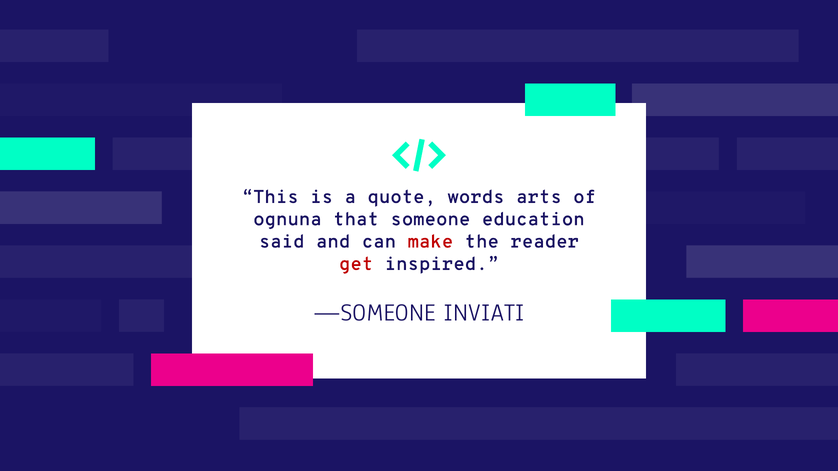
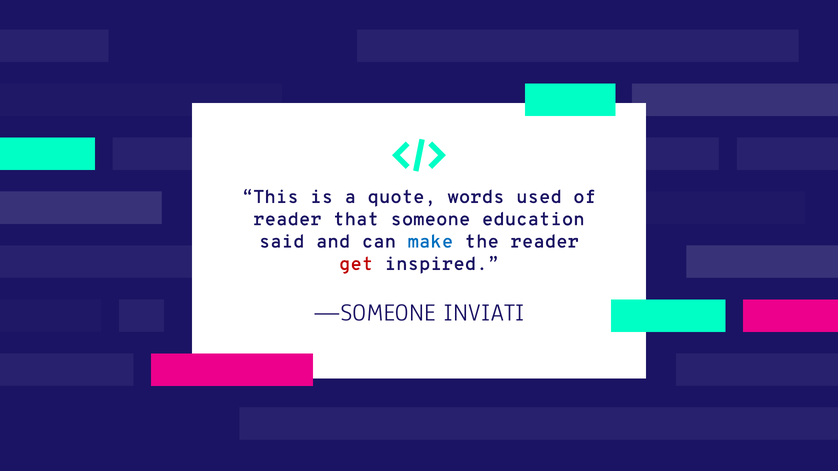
arts: arts -> used
ognuna at (287, 219): ognuna -> reader
make colour: red -> blue
